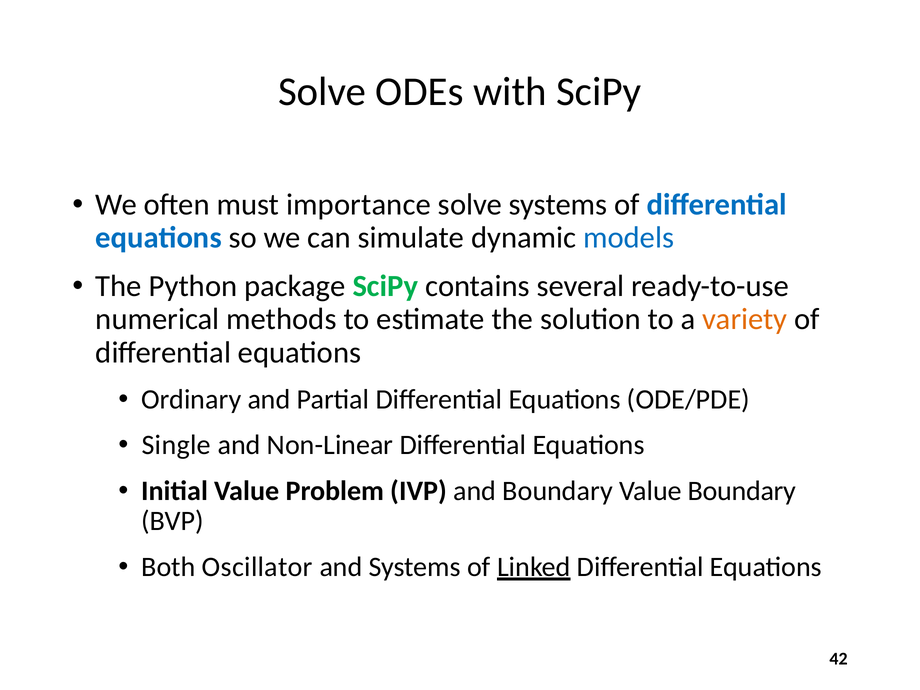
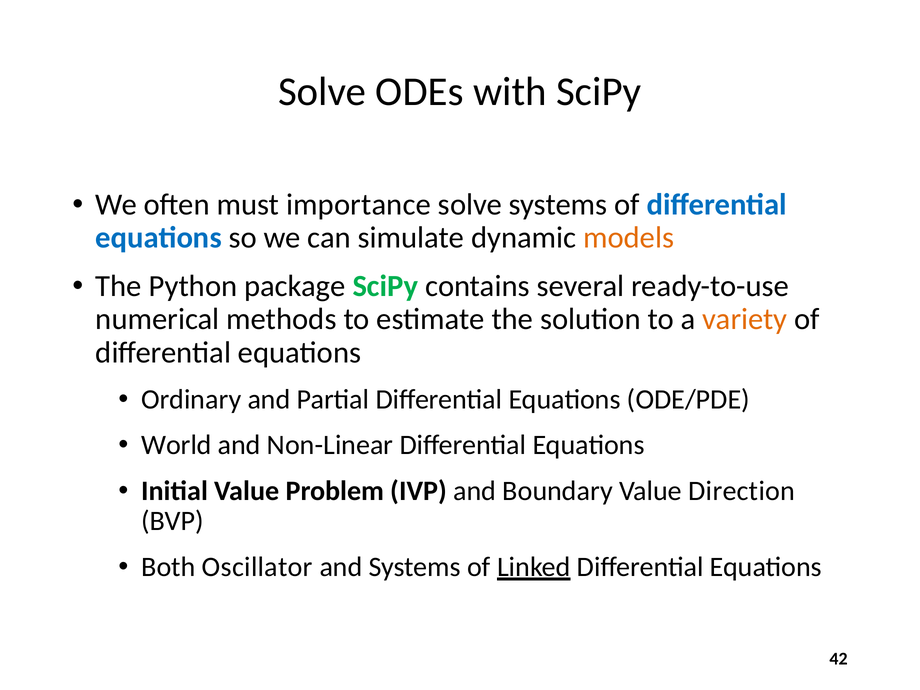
models colour: blue -> orange
Single: Single -> World
Value Boundary: Boundary -> Direction
